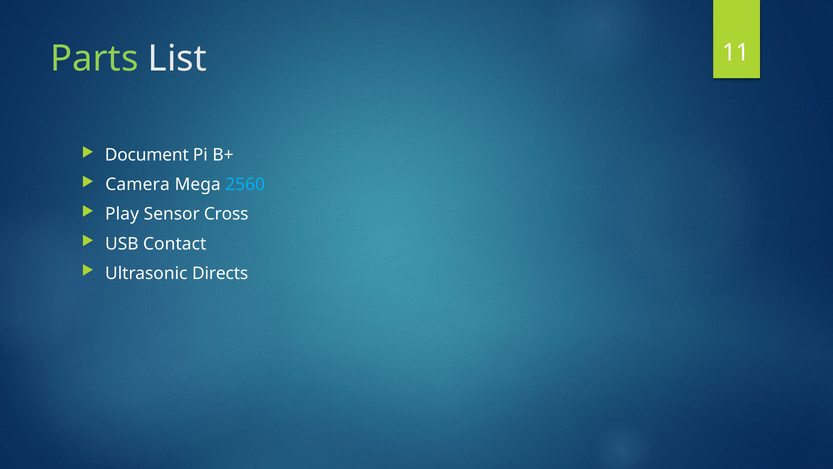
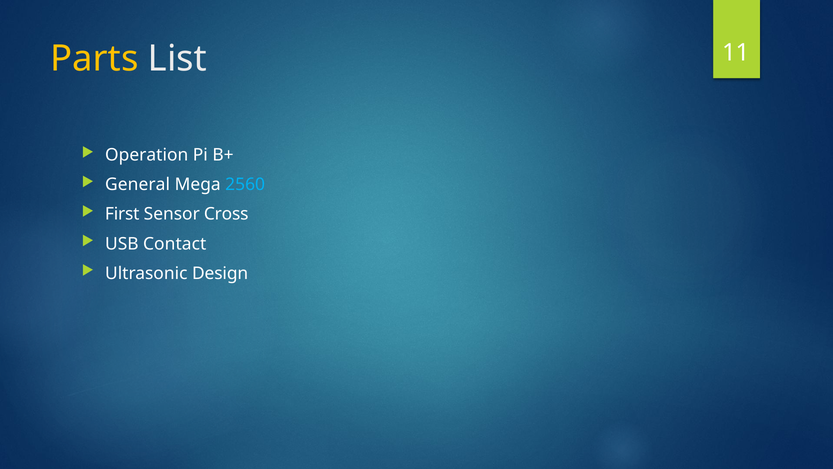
Parts colour: light green -> yellow
Document: Document -> Operation
Camera: Camera -> General
Play: Play -> First
Directs: Directs -> Design
